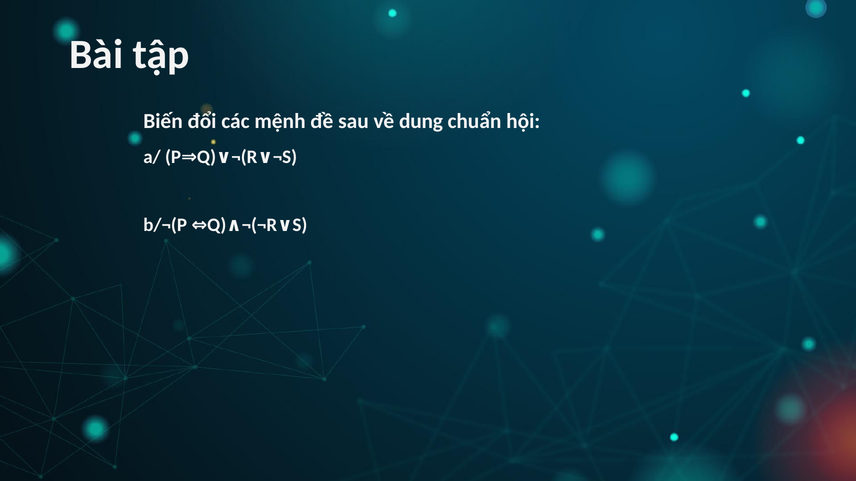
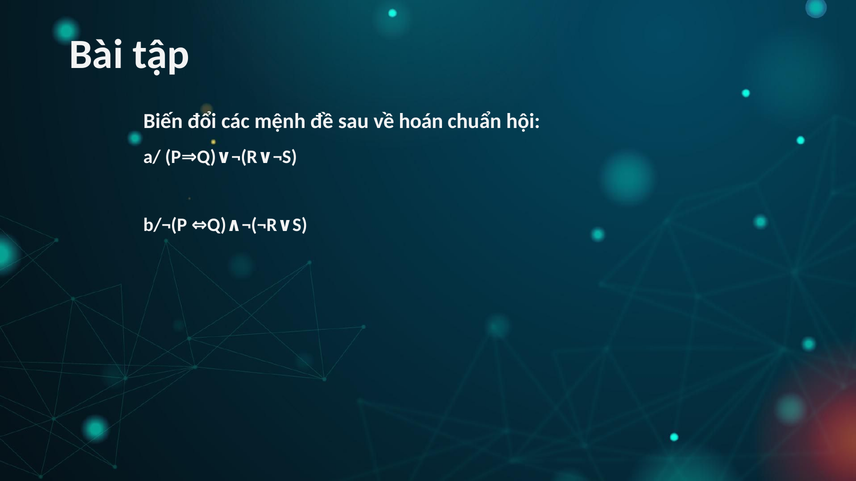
dung: dung -> hoán
